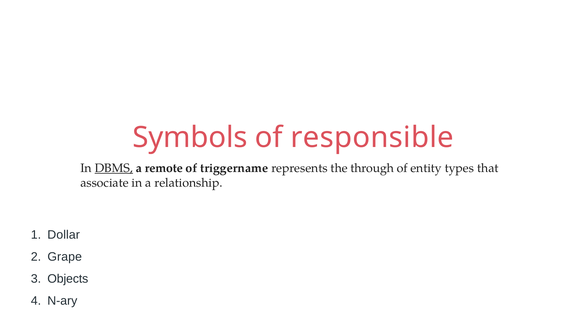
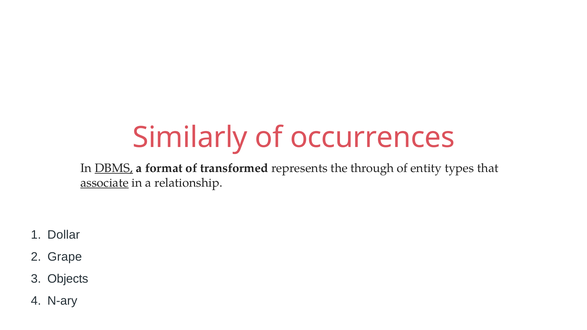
Symbols: Symbols -> Similarly
responsible: responsible -> occurrences
remote: remote -> format
triggername: triggername -> transformed
associate underline: none -> present
